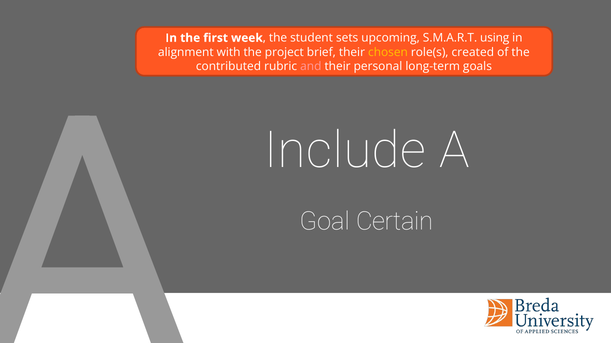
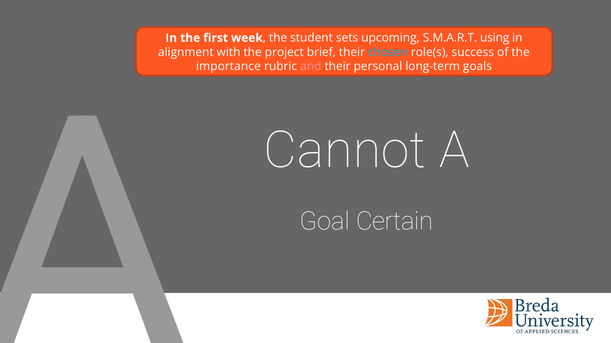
chosen colour: yellow -> light blue
created: created -> success
contributed: contributed -> importance
Include: Include -> Cannot
